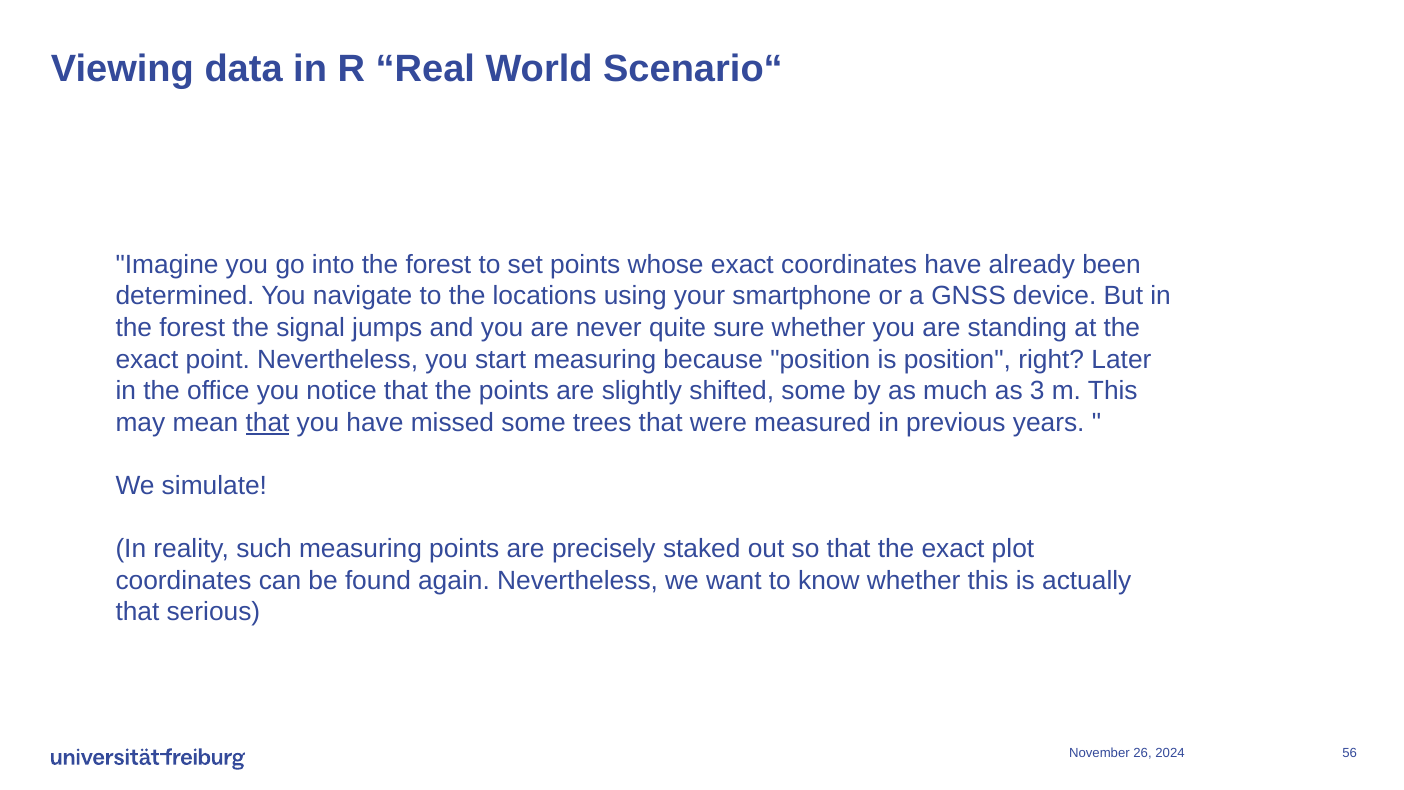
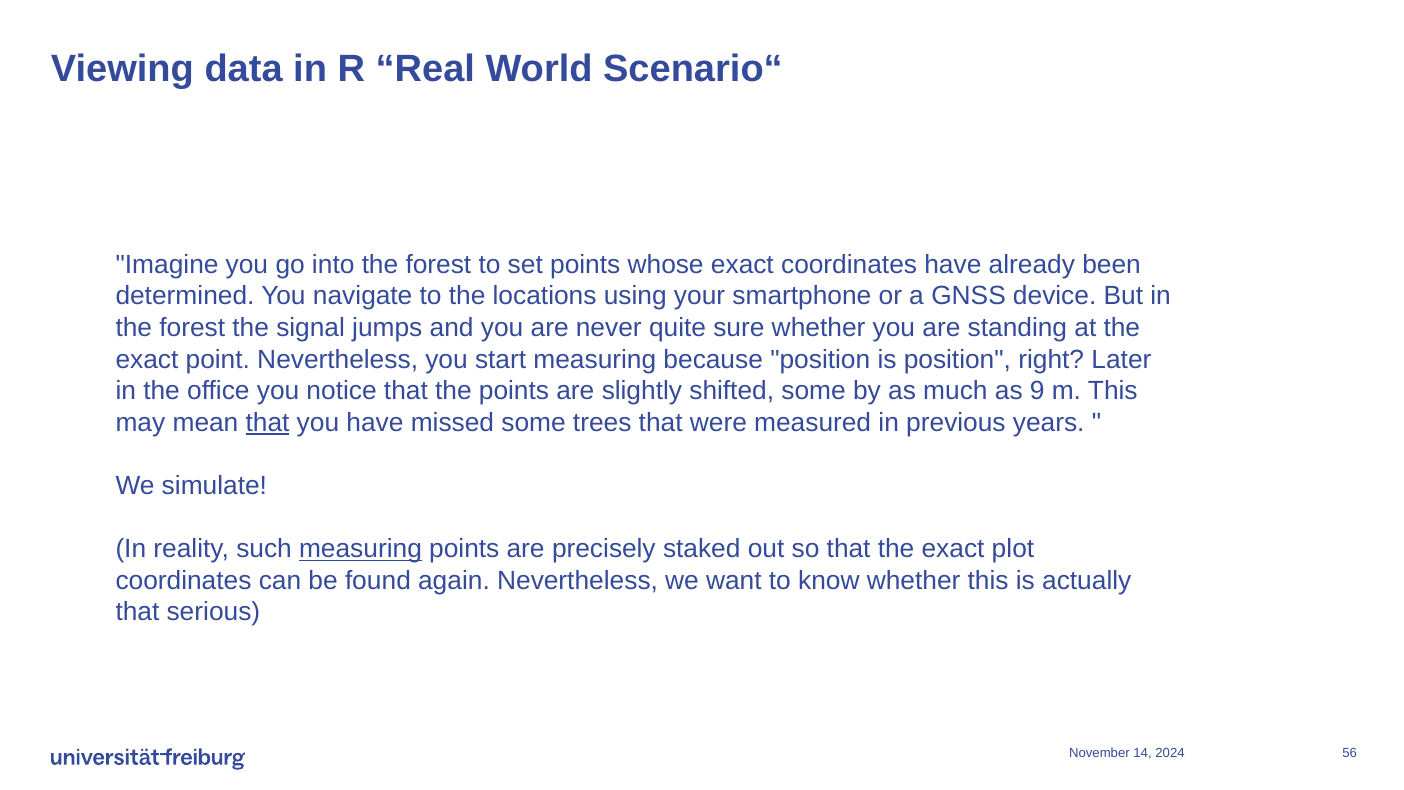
3: 3 -> 9
measuring at (360, 549) underline: none -> present
26: 26 -> 14
